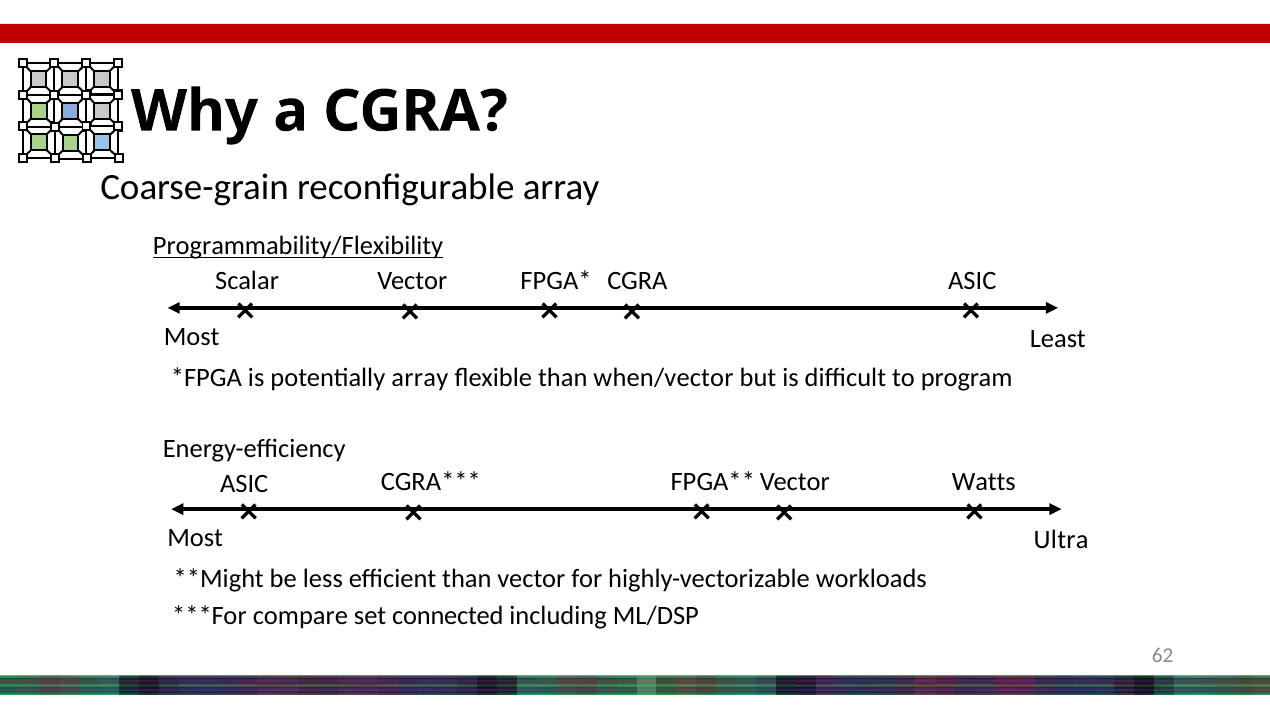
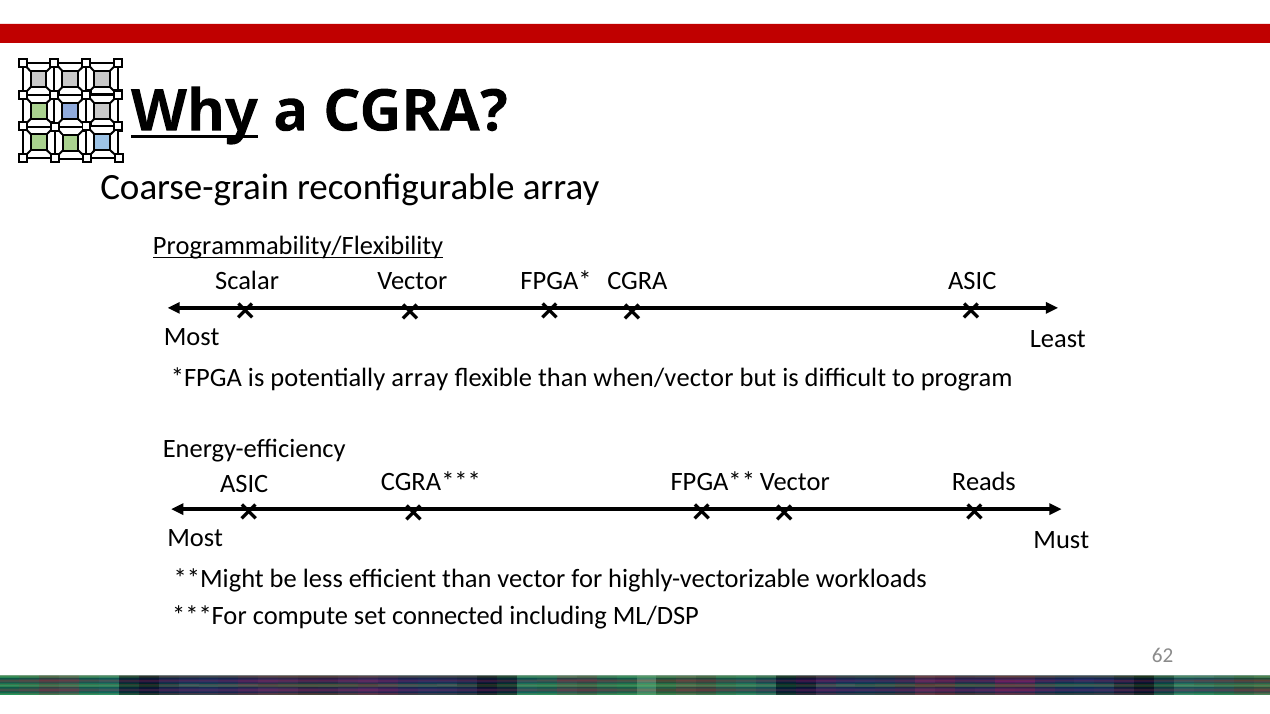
Why underline: none -> present
Watts: Watts -> Reads
Ultra: Ultra -> Must
compare: compare -> compute
